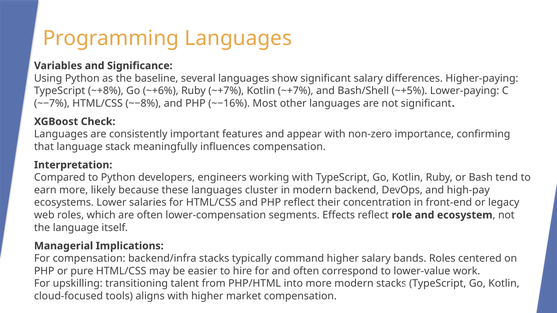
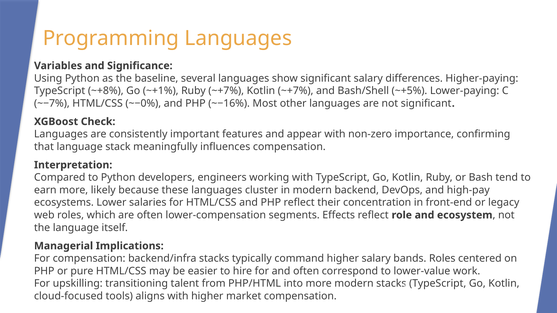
~+6%: ~+6% -> ~+1%
~−8%: ~−8% -> ~−0%
